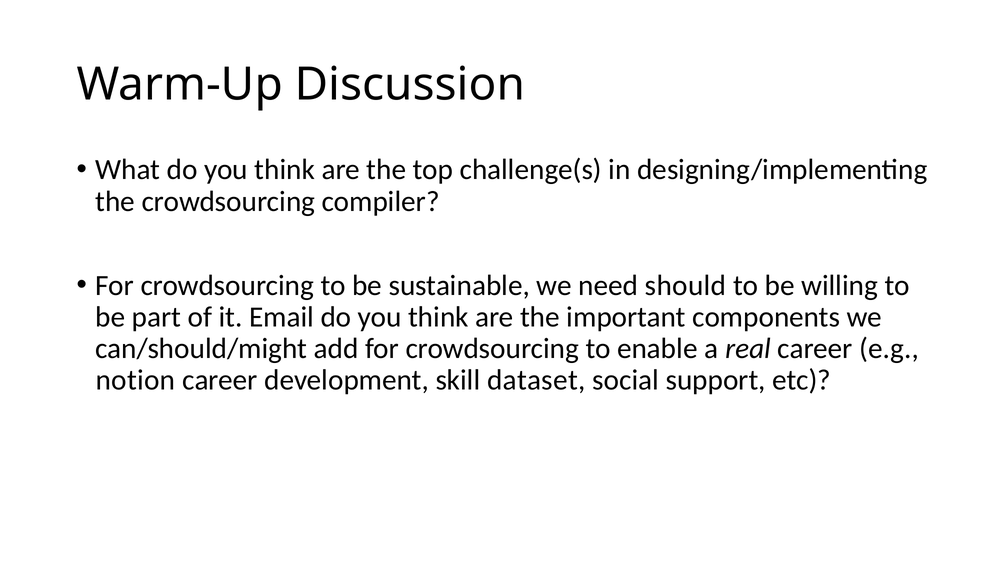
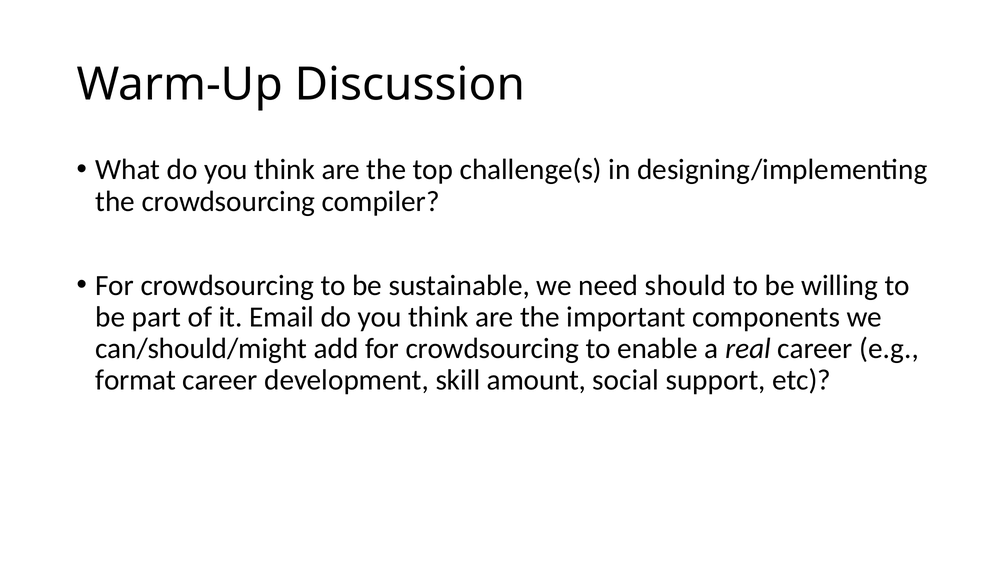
notion: notion -> format
dataset: dataset -> amount
